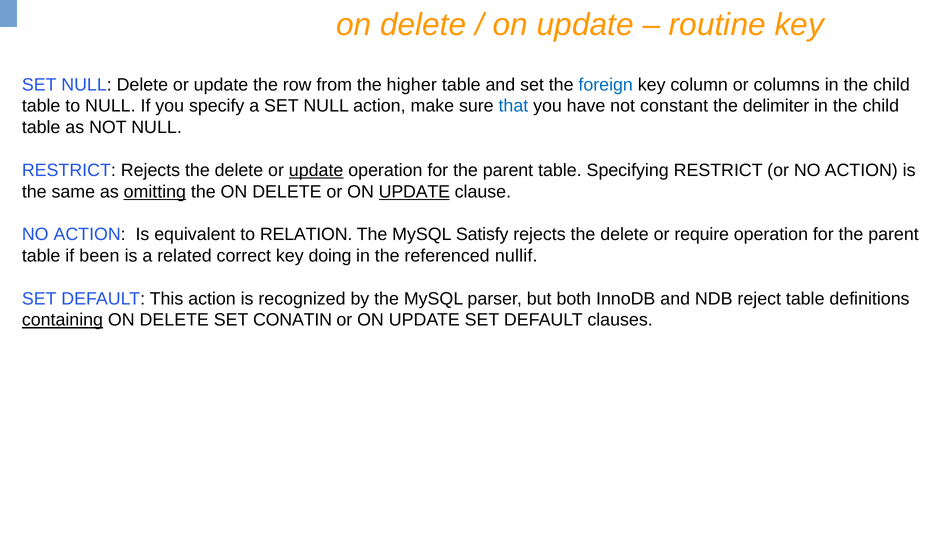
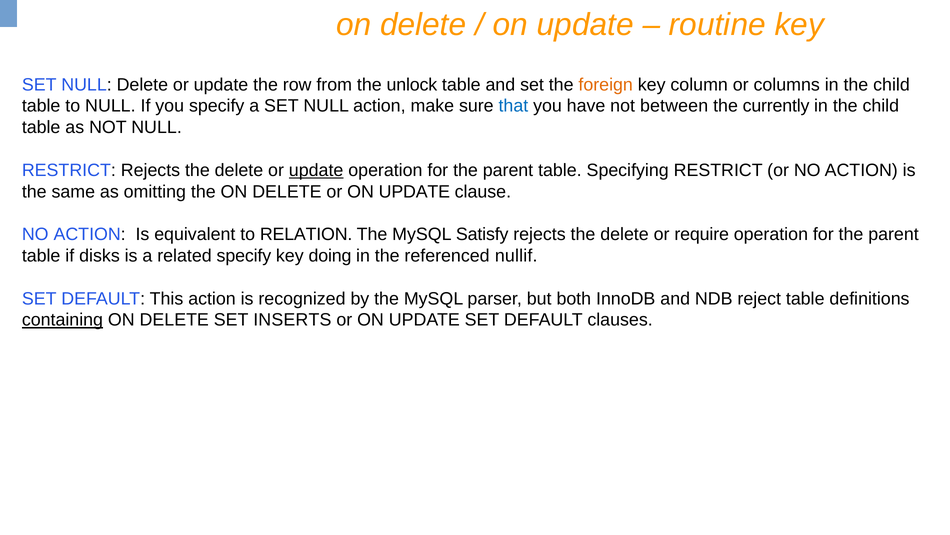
higher: higher -> unlock
foreign colour: blue -> orange
constant: constant -> between
delimiter: delimiter -> currently
omitting underline: present -> none
UPDATE at (414, 191) underline: present -> none
been: been -> disks
related correct: correct -> specify
CONATIN: CONATIN -> INSERTS
